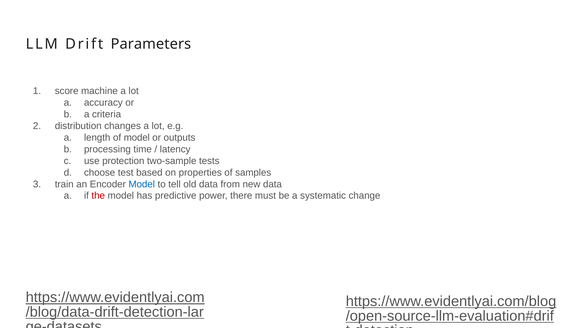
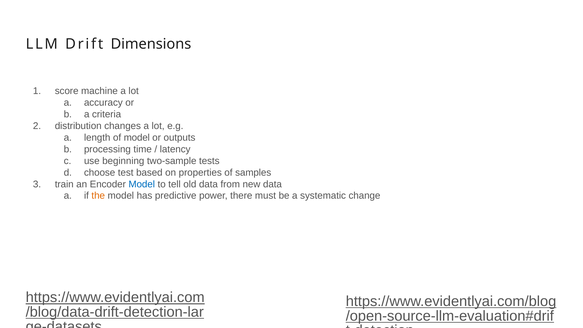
Parameters: Parameters -> Dimensions
protection: protection -> beginning
the colour: red -> orange
